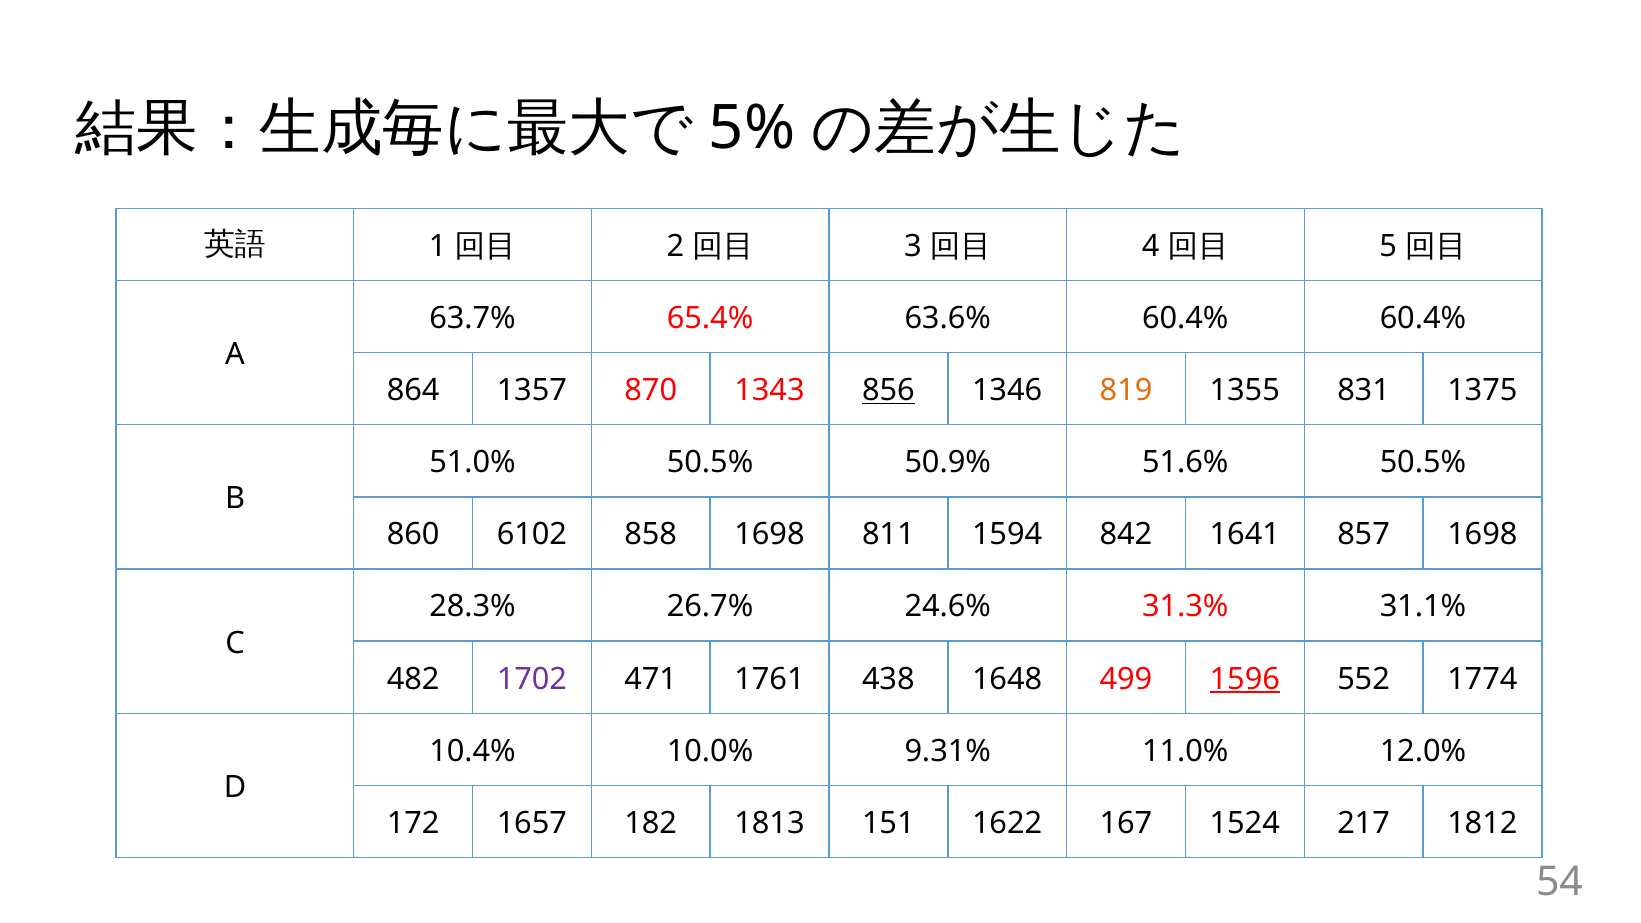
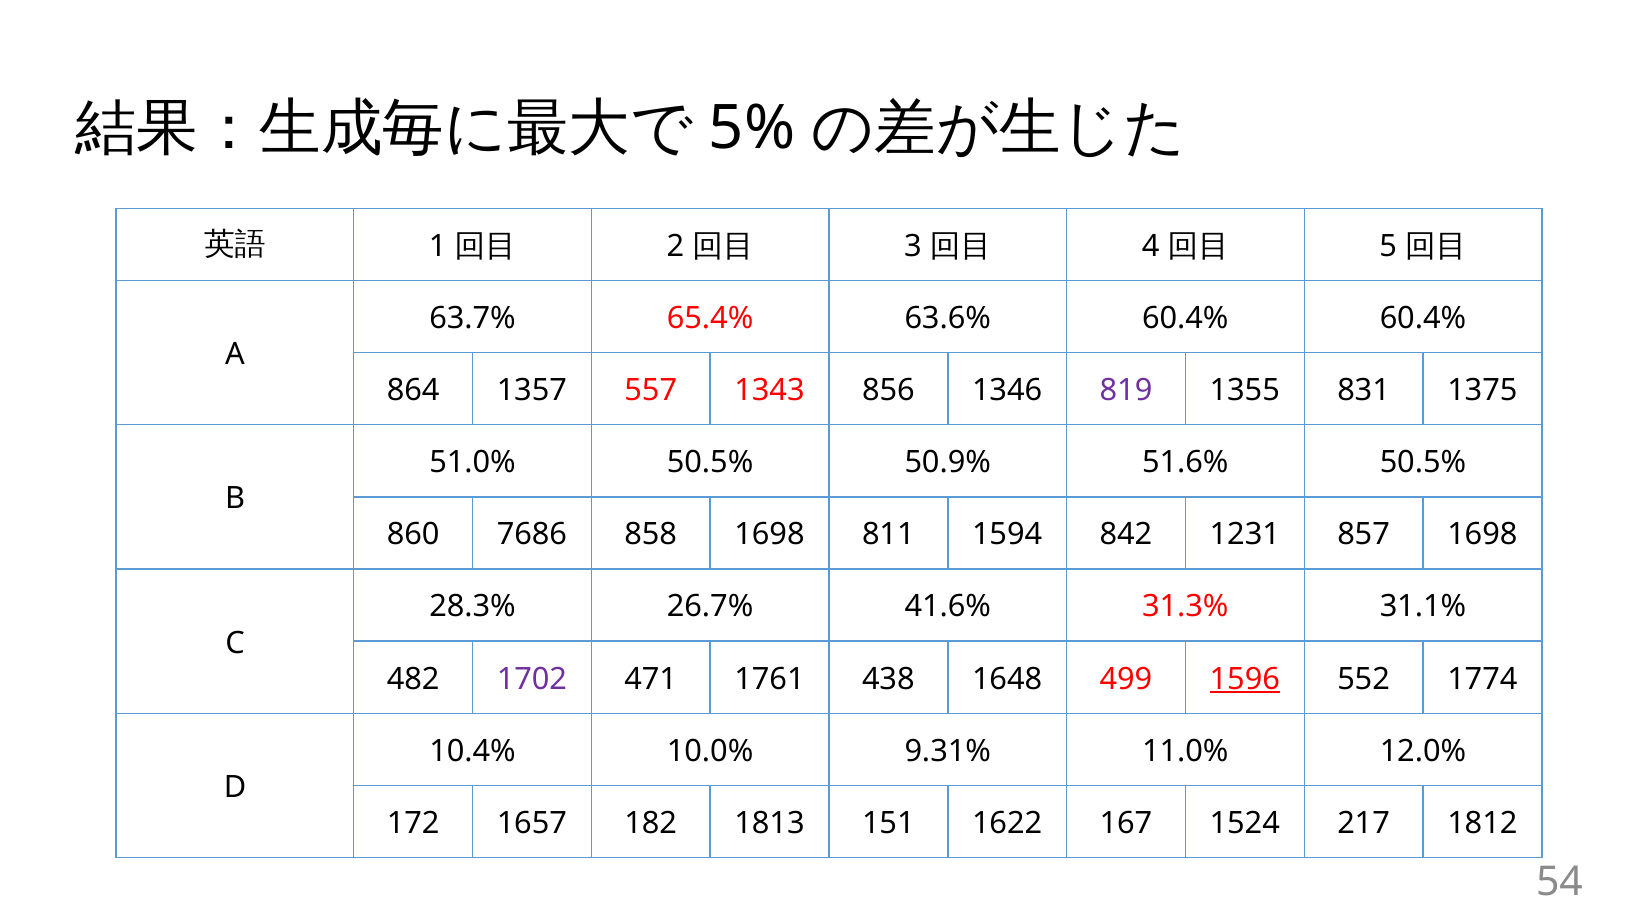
870: 870 -> 557
856 underline: present -> none
819 colour: orange -> purple
6102: 6102 -> 7686
1641: 1641 -> 1231
24.6%: 24.6% -> 41.6%
